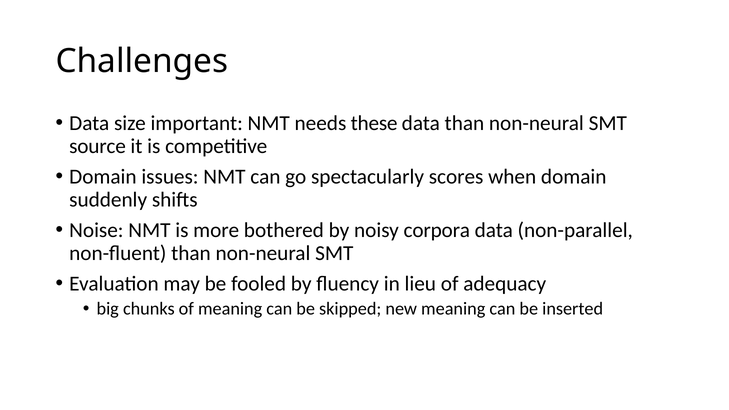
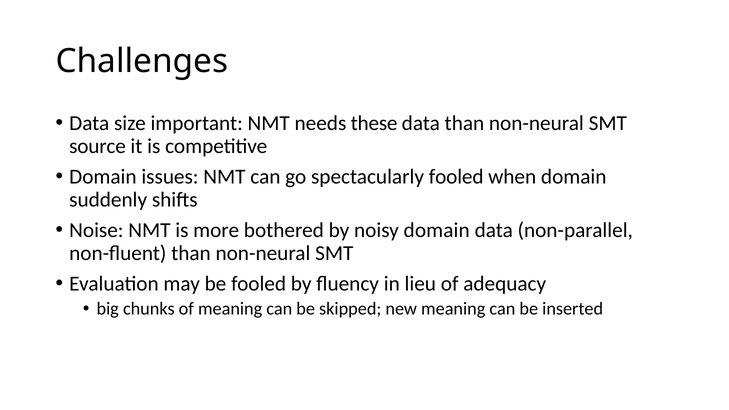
spectacularly scores: scores -> fooled
noisy corpora: corpora -> domain
